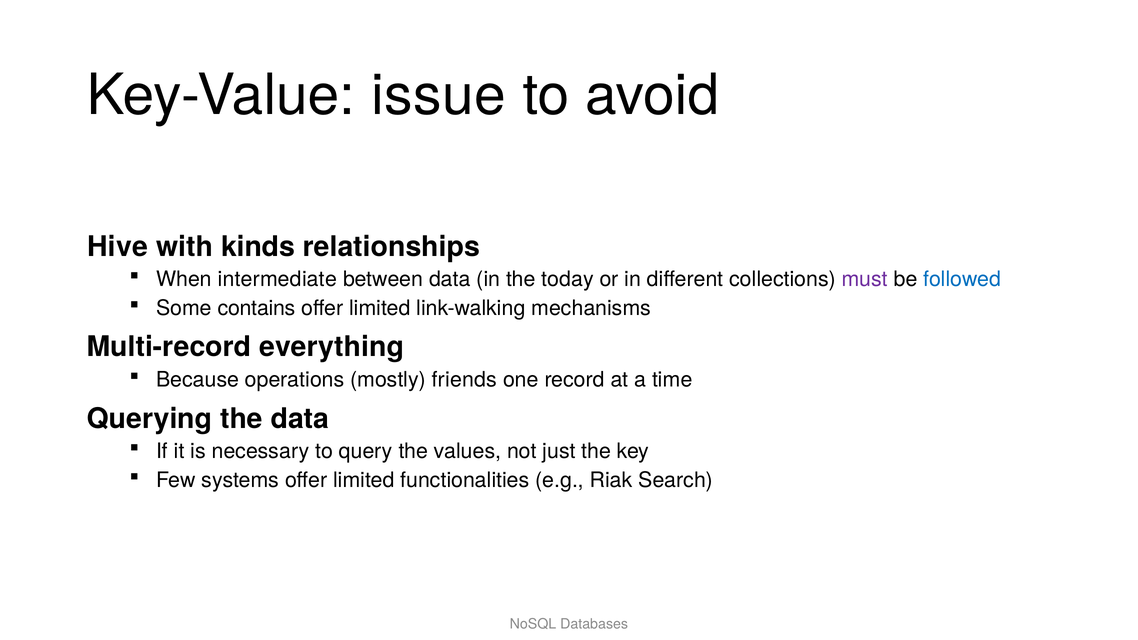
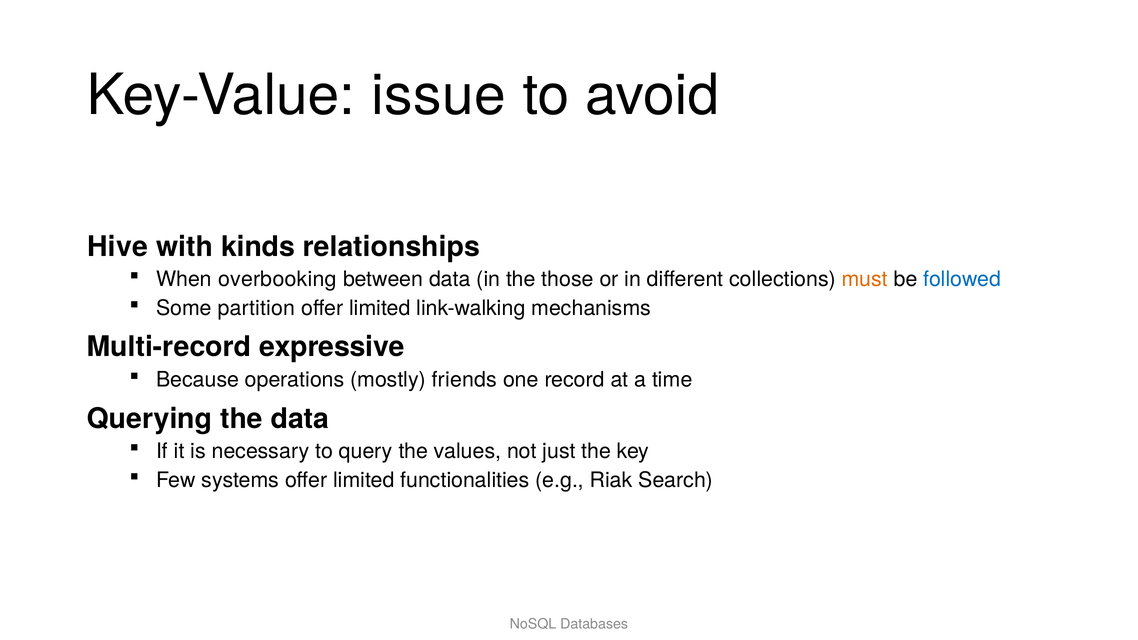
intermediate: intermediate -> overbooking
today: today -> those
must colour: purple -> orange
contains: contains -> partition
everything: everything -> expressive
